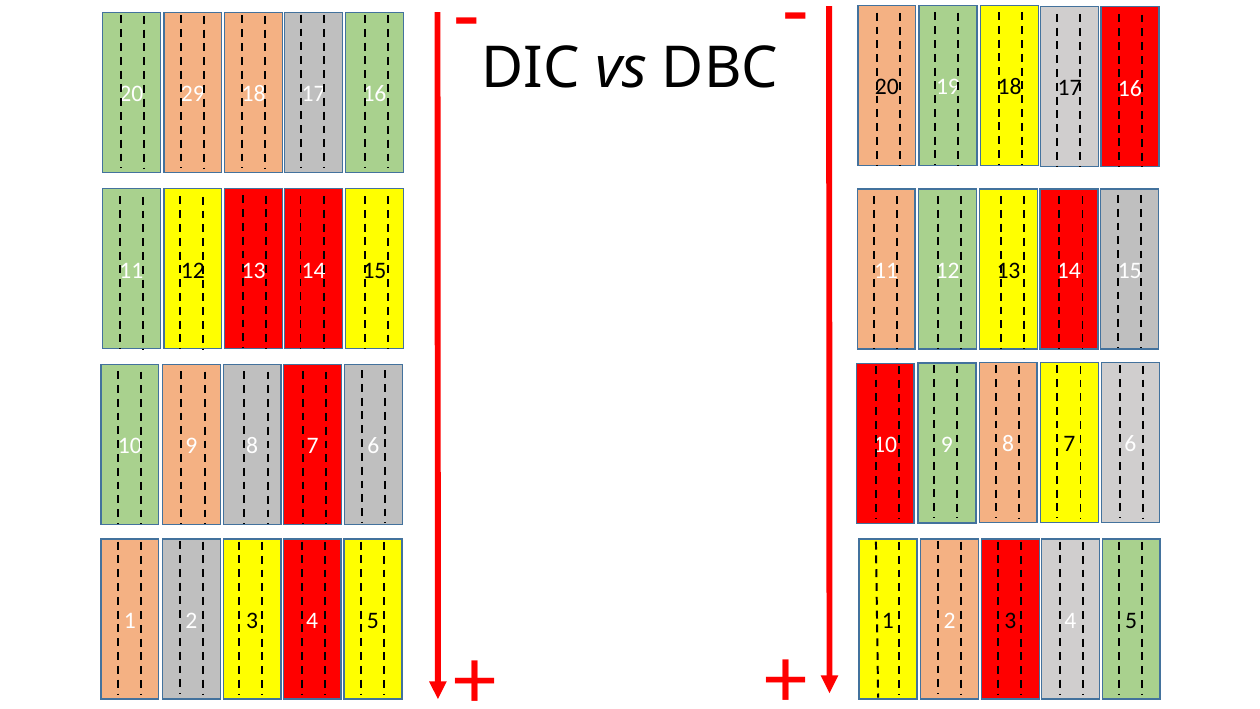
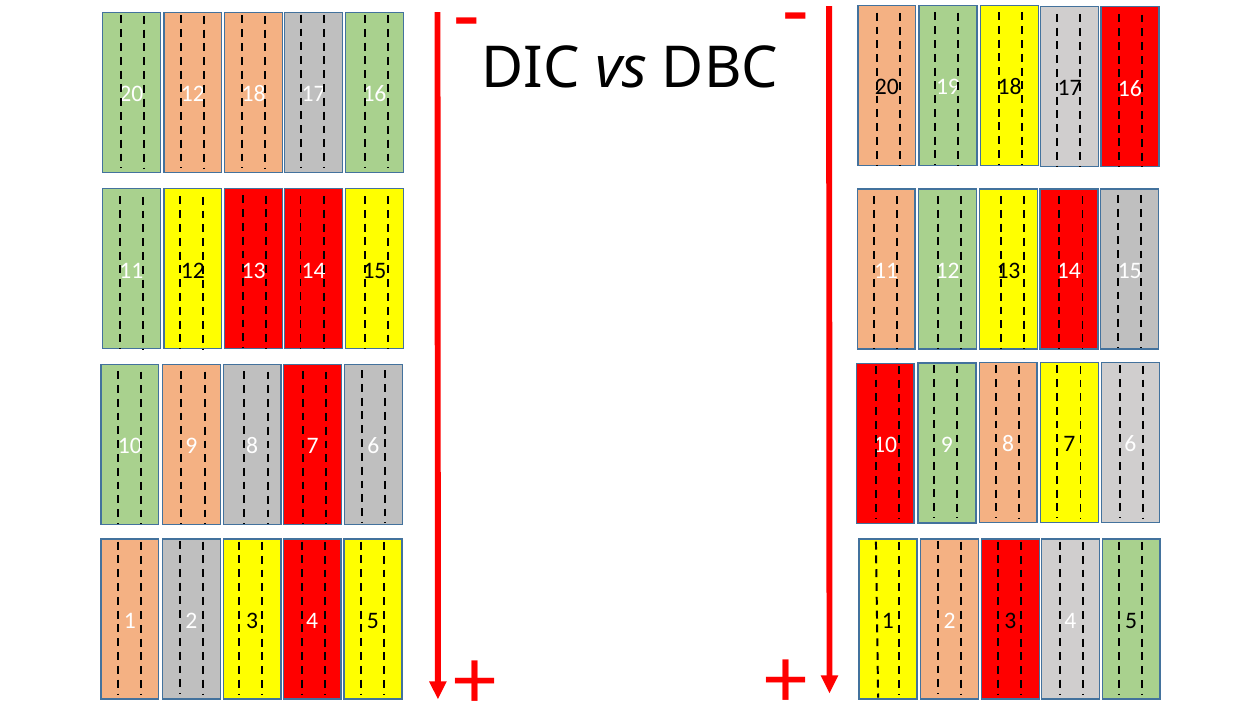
20 29: 29 -> 12
